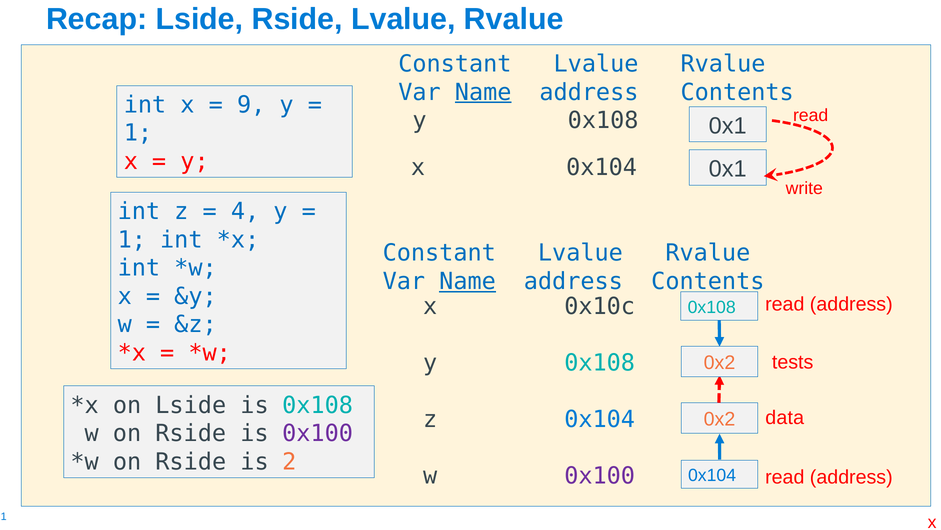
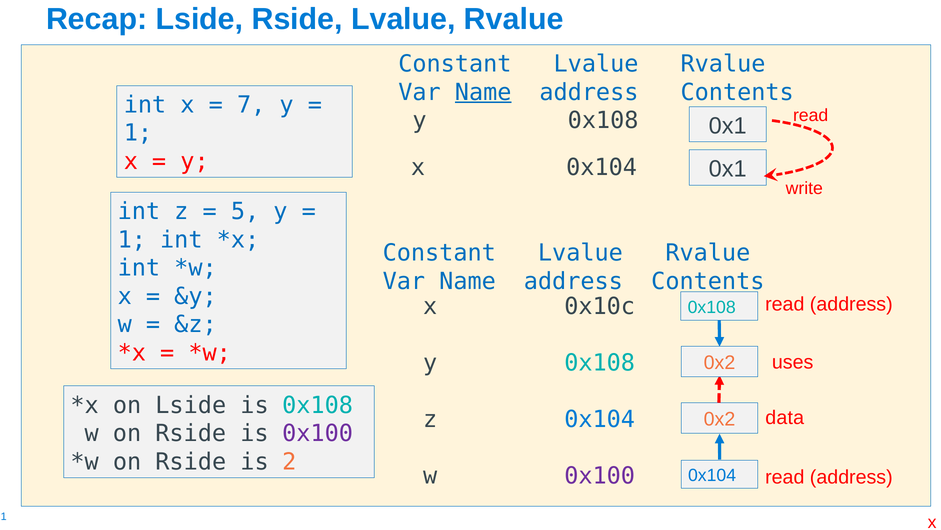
9: 9 -> 7
4: 4 -> 5
Name at (468, 281) underline: present -> none
tests: tests -> uses
